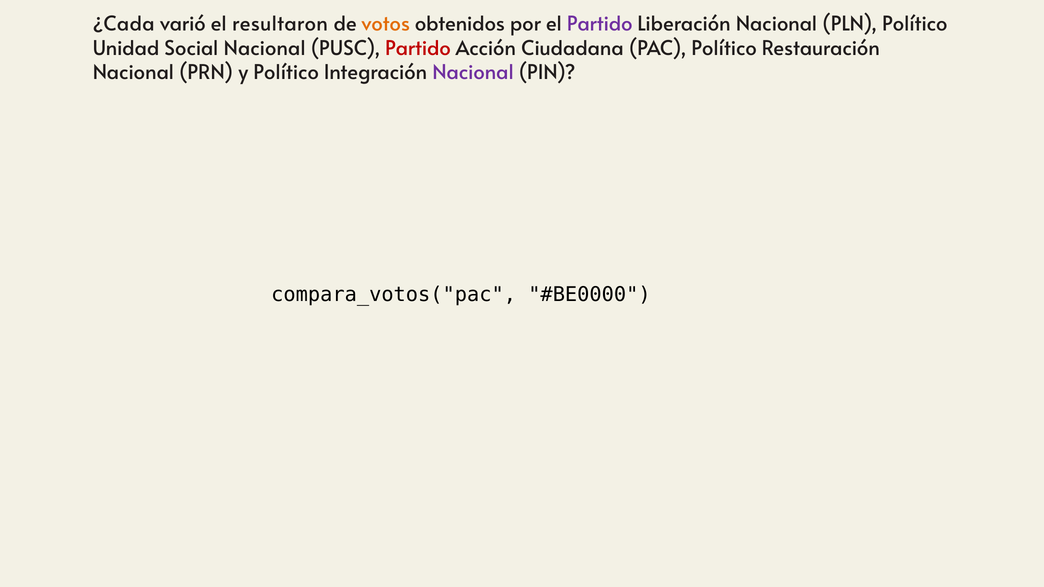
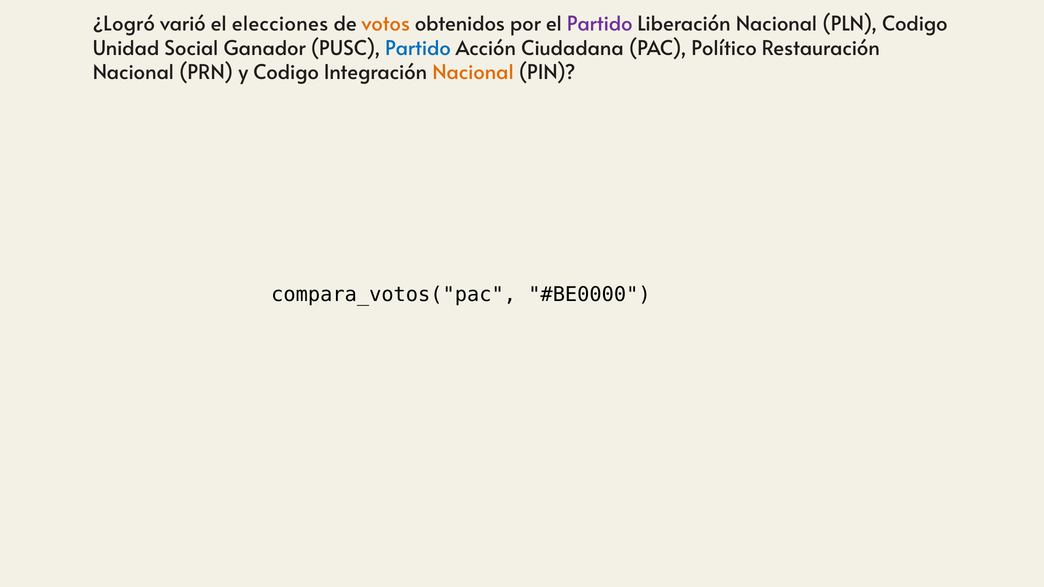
¿Cada: ¿Cada -> ¿Logró
resultaron: resultaron -> elecciones
PLN Político: Político -> Codigo
Social Nacional: Nacional -> Ganador
Partido at (418, 48) colour: red -> blue
y Político: Político -> Codigo
Nacional at (473, 73) colour: purple -> orange
